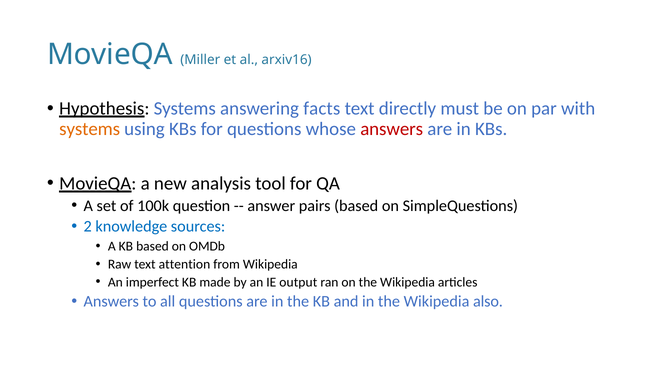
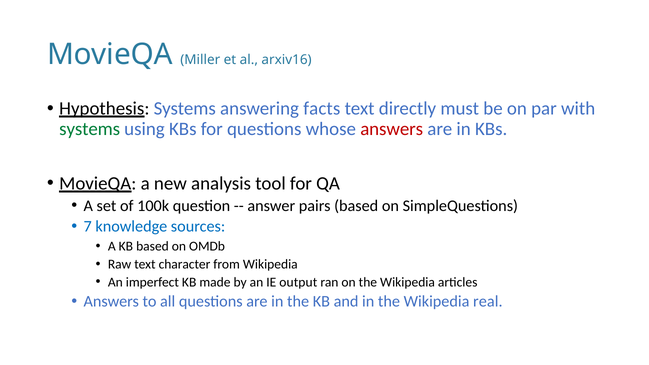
systems at (90, 129) colour: orange -> green
2: 2 -> 7
attention: attention -> character
also: also -> real
